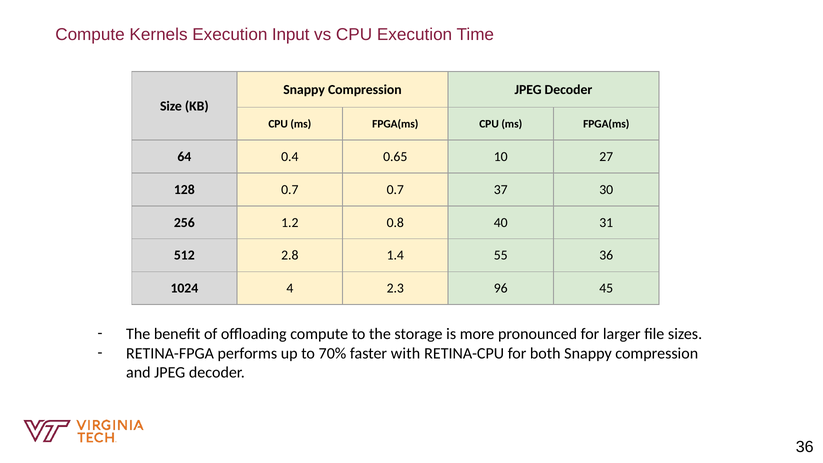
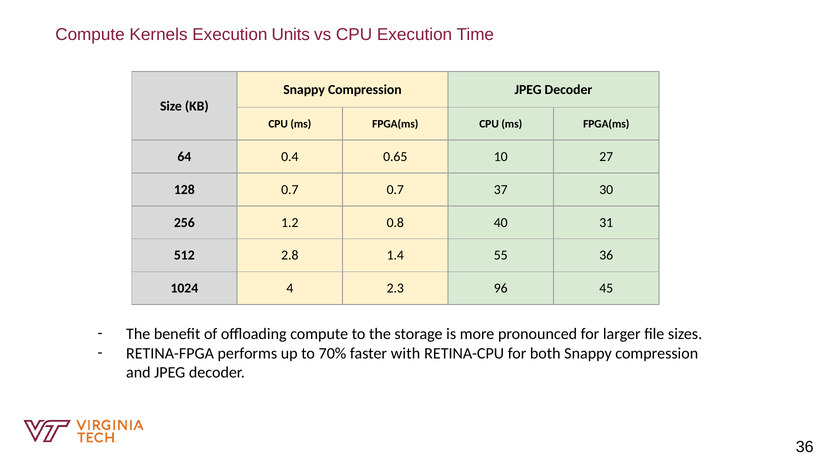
Input: Input -> Units
